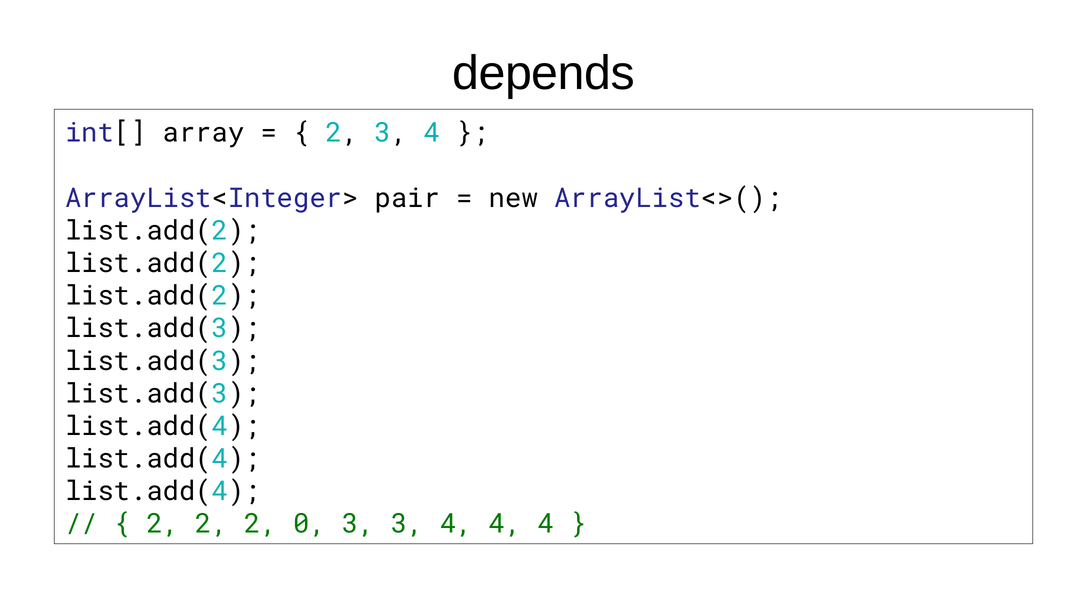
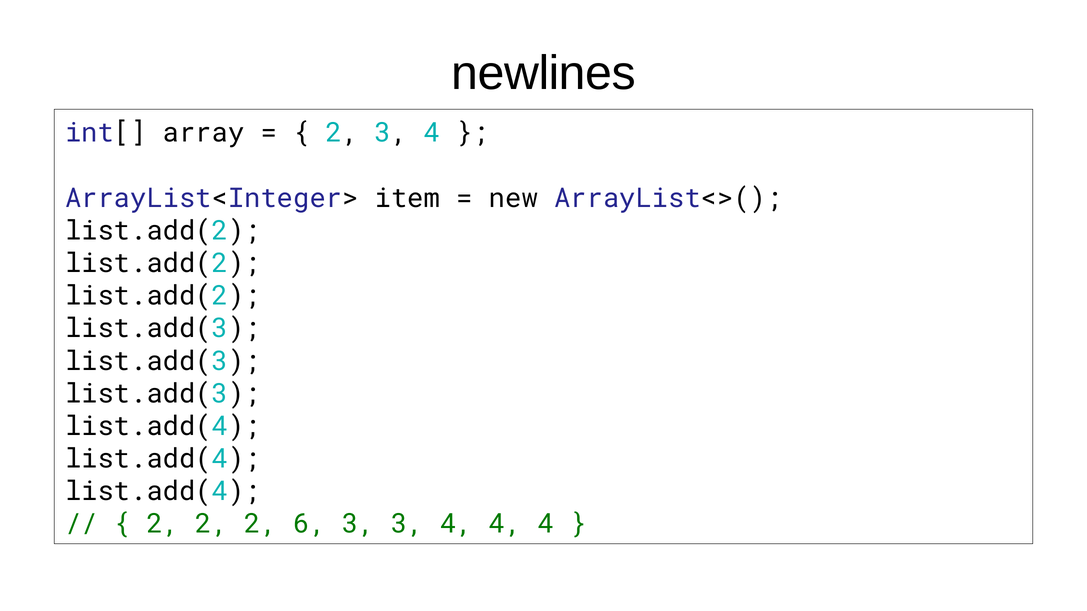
depends: depends -> newlines
pair: pair -> item
0: 0 -> 6
